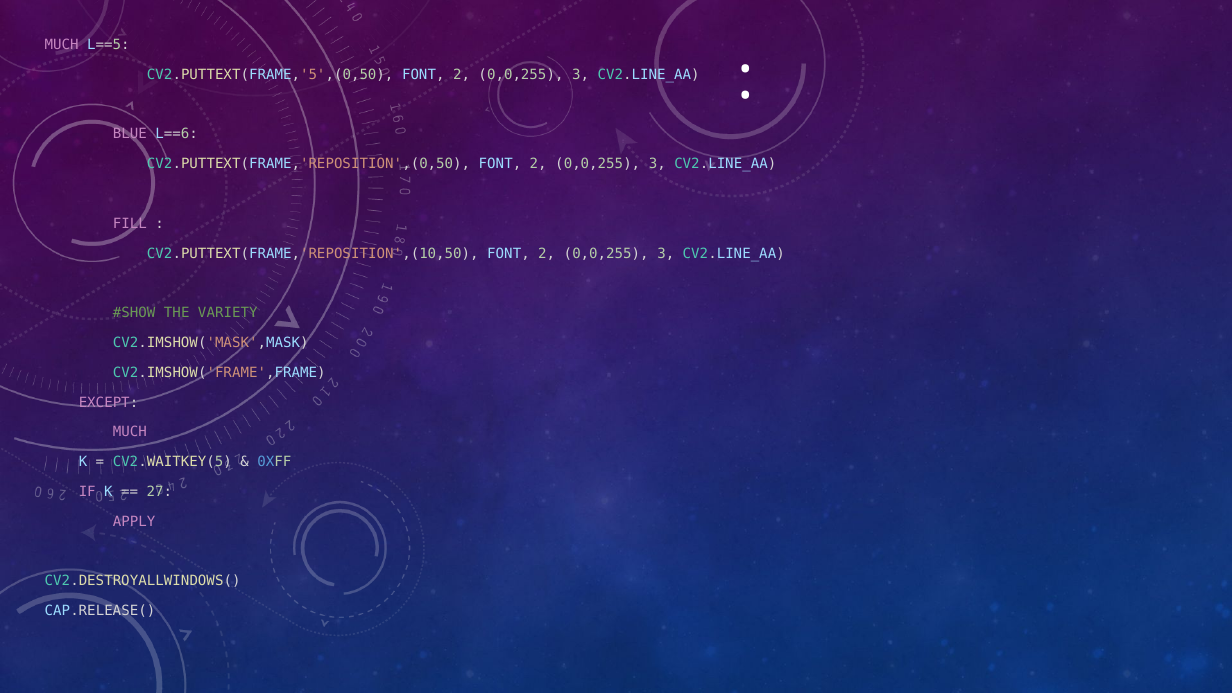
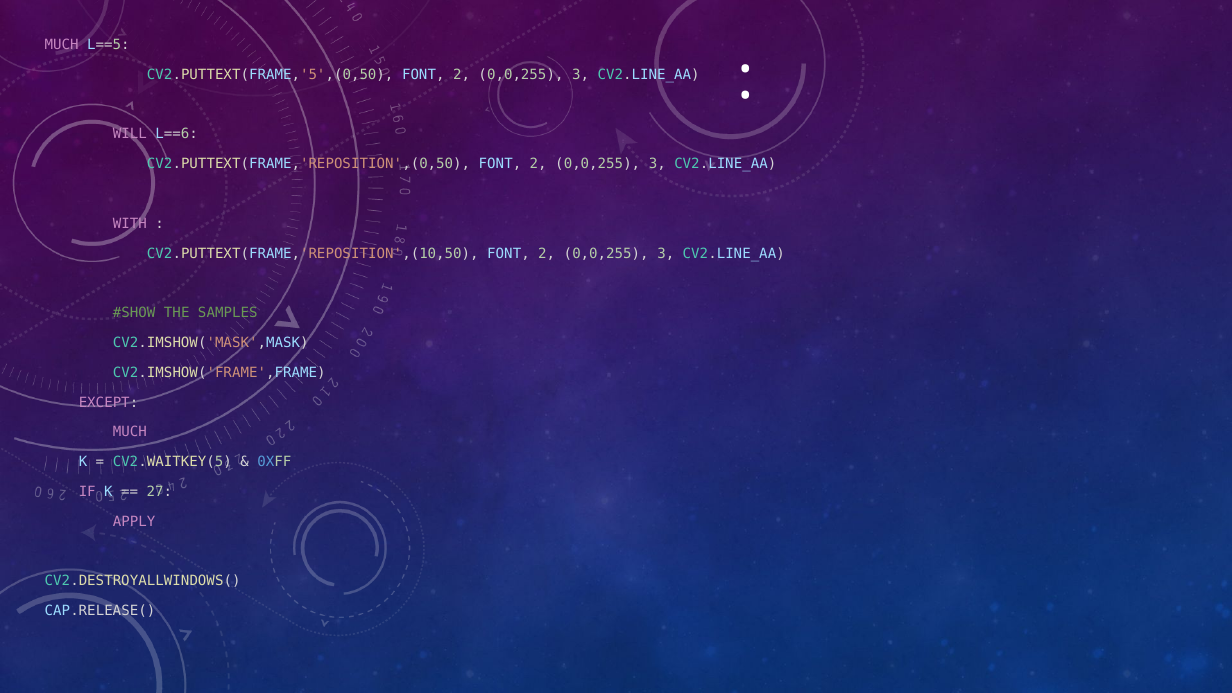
BLUE: BLUE -> WILL
FILL: FILL -> WITH
VARIETY: VARIETY -> SAMPLES
